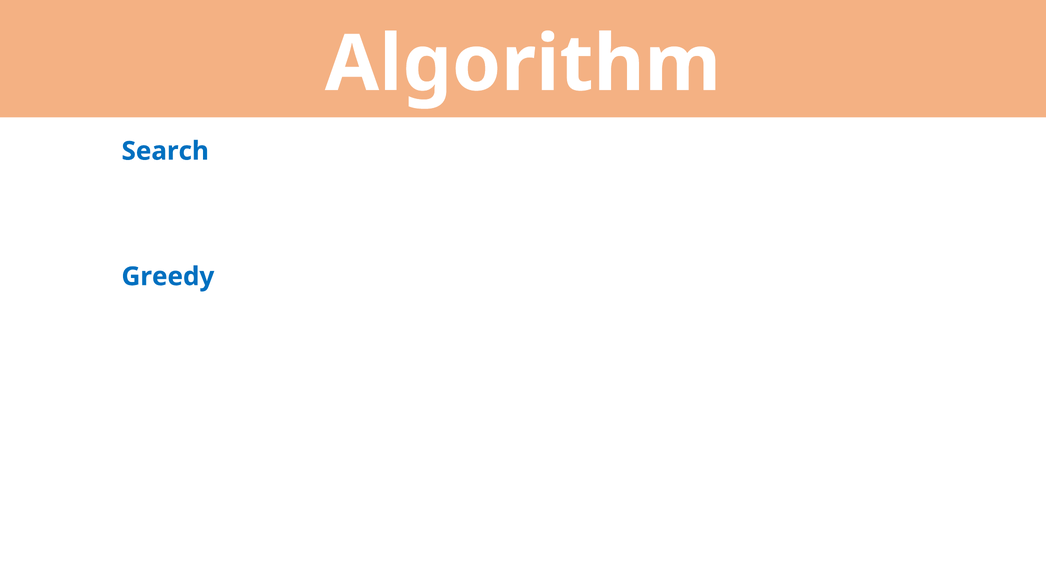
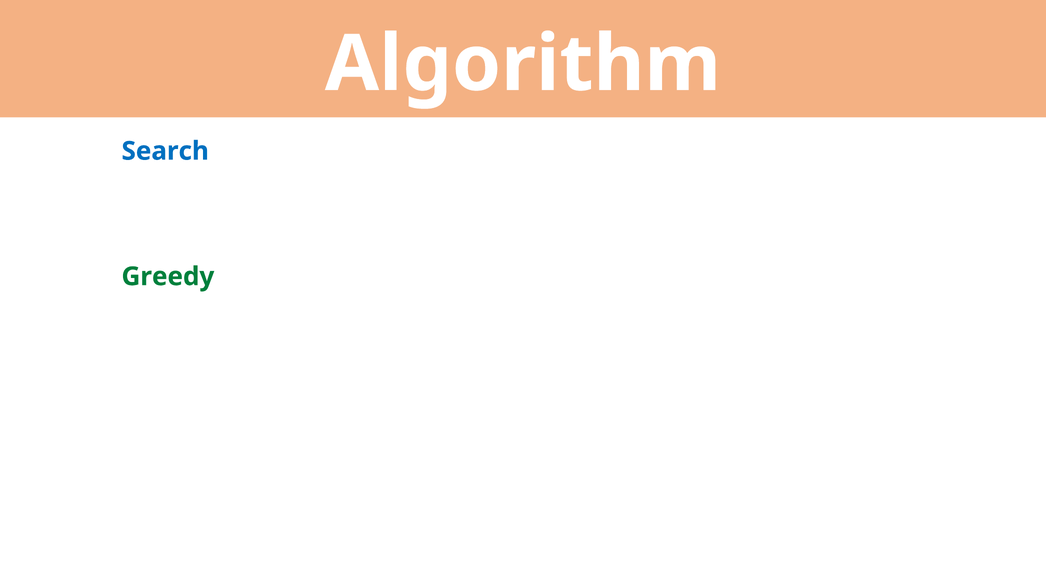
Greedy colour: blue -> green
